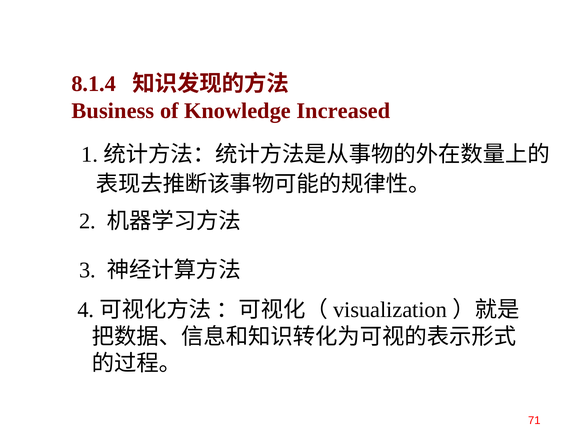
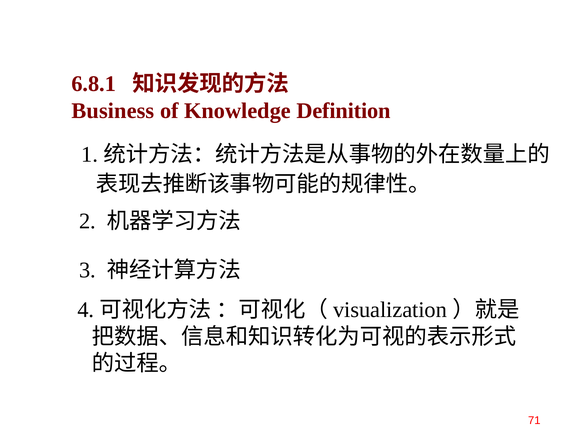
8.1.4: 8.1.4 -> 6.8.1
Increased: Increased -> Definition
